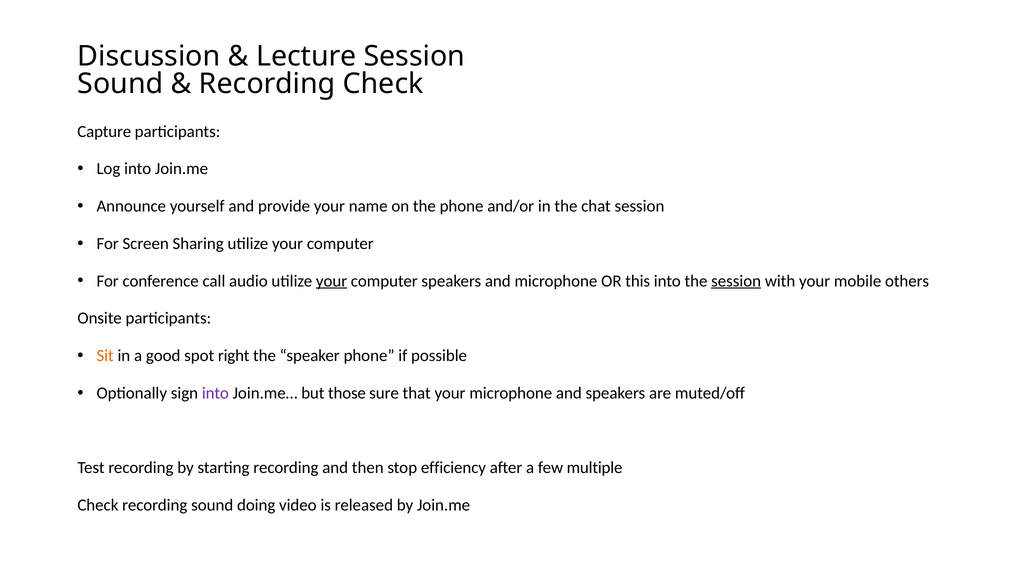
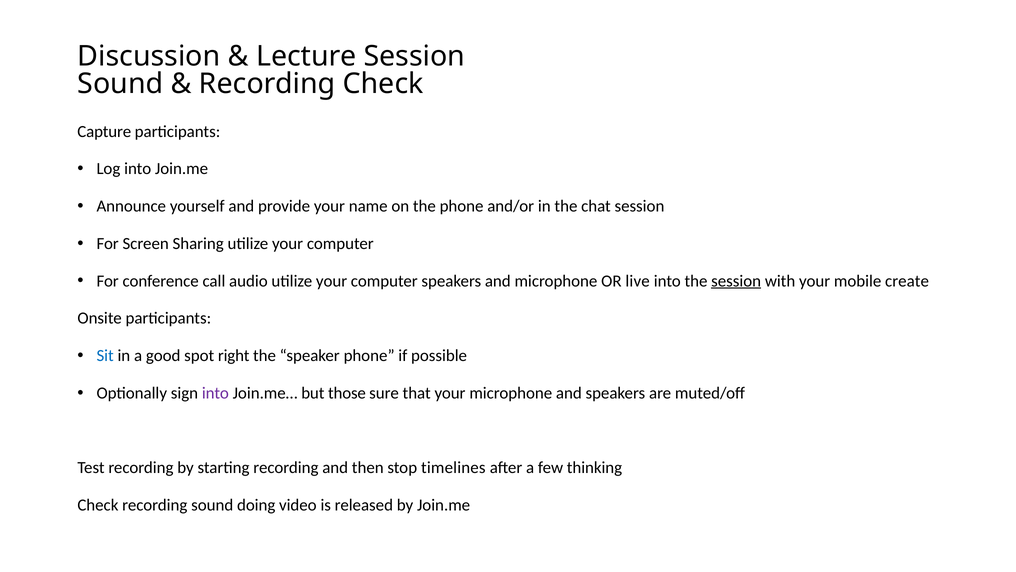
your at (332, 281) underline: present -> none
this: this -> live
others: others -> create
Sit colour: orange -> blue
efficiency: efficiency -> timelines
multiple: multiple -> thinking
